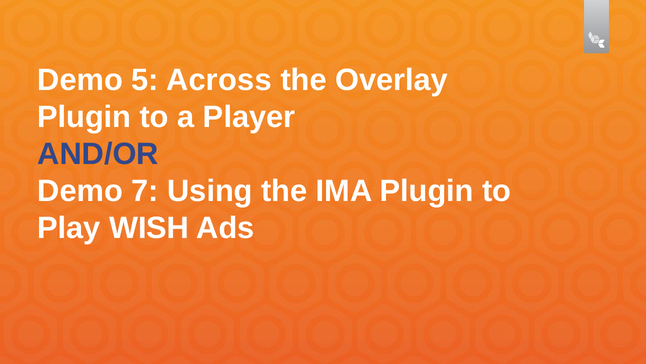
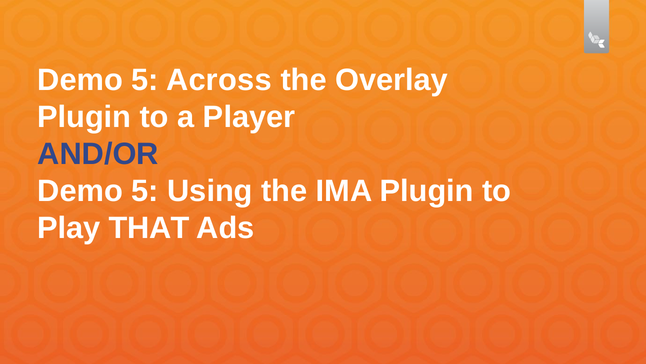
7 at (145, 191): 7 -> 5
WISH: WISH -> THAT
